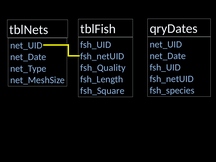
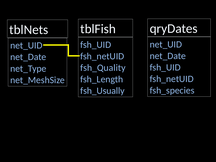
fsh_Square: fsh_Square -> fsh_Usually
